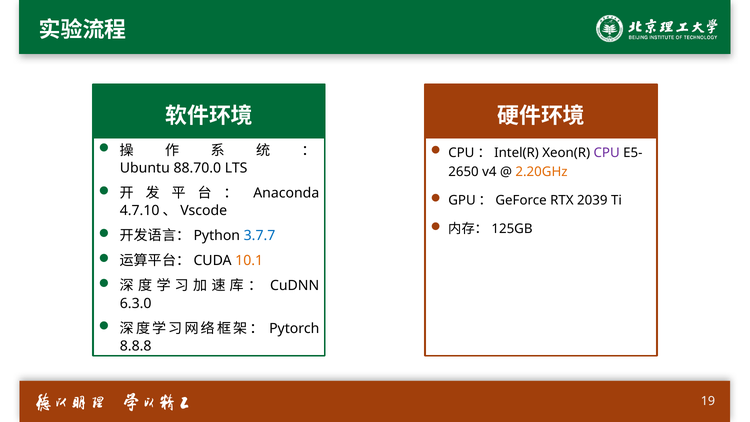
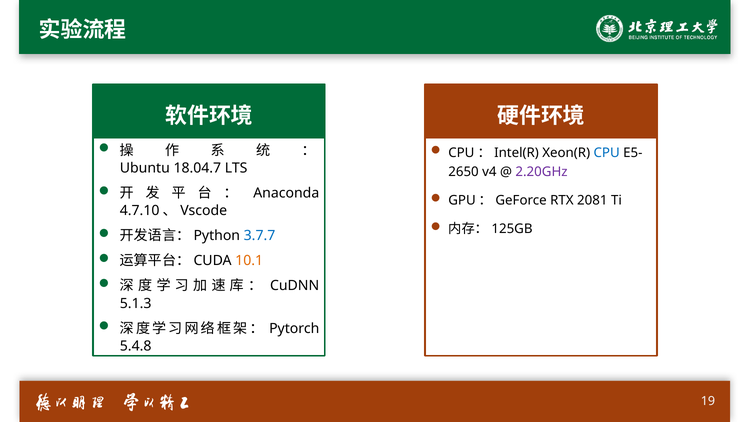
CPU colour: purple -> blue
88.70.0: 88.70.0 -> 18.04.7
2.20GHz colour: orange -> purple
2039: 2039 -> 2081
6.3.0: 6.3.0 -> 5.1.3
8.8.8: 8.8.8 -> 5.4.8
